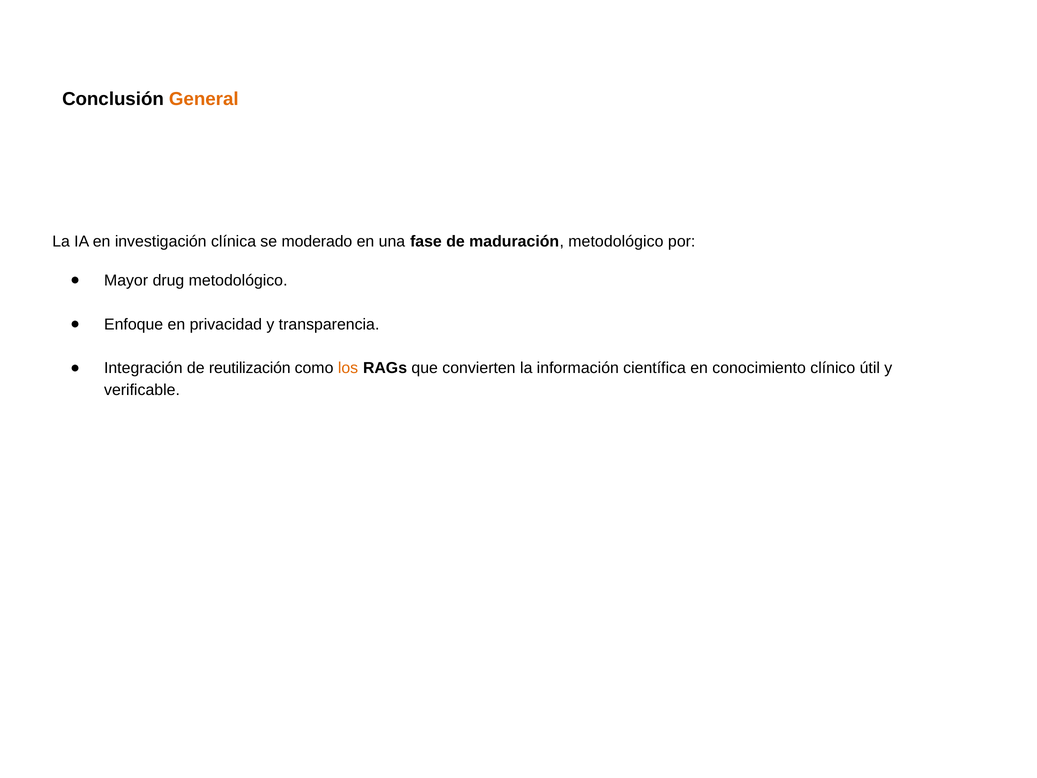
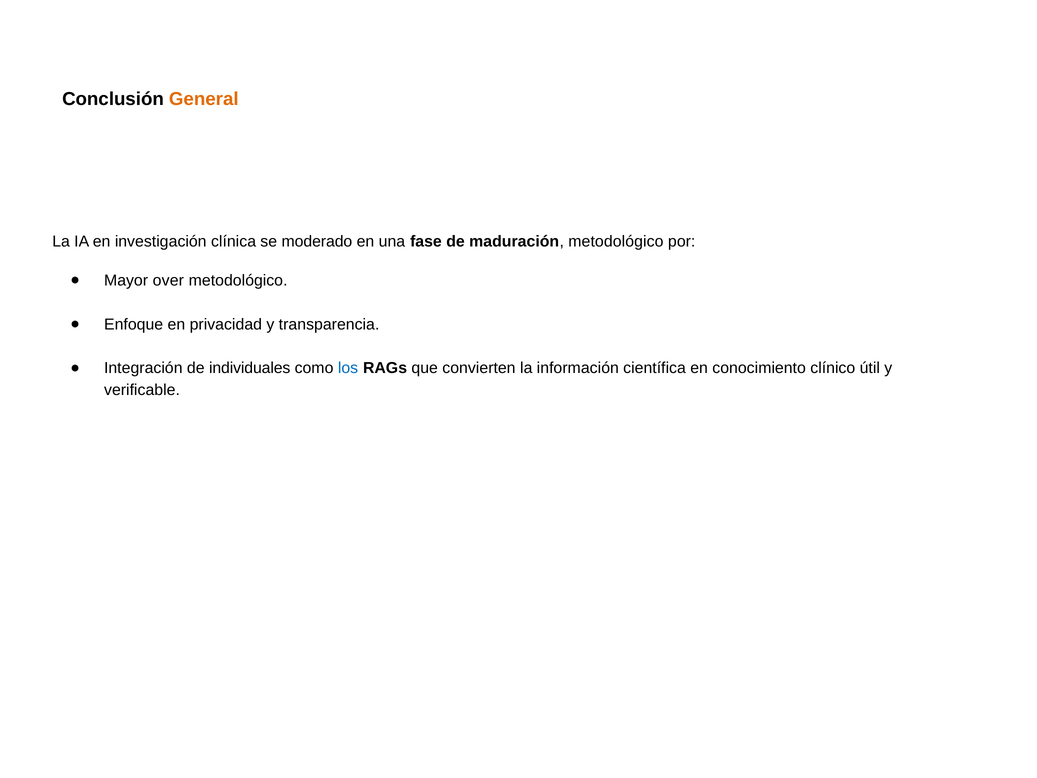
drug: drug -> over
reutilización: reutilización -> individuales
los colour: orange -> blue
